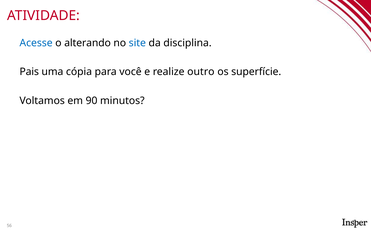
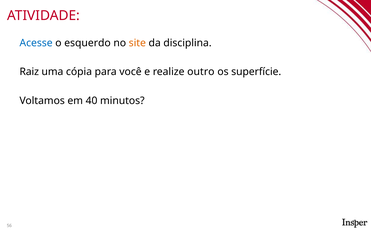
alterando: alterando -> esquerdo
site colour: blue -> orange
Pais: Pais -> Raiz
90: 90 -> 40
